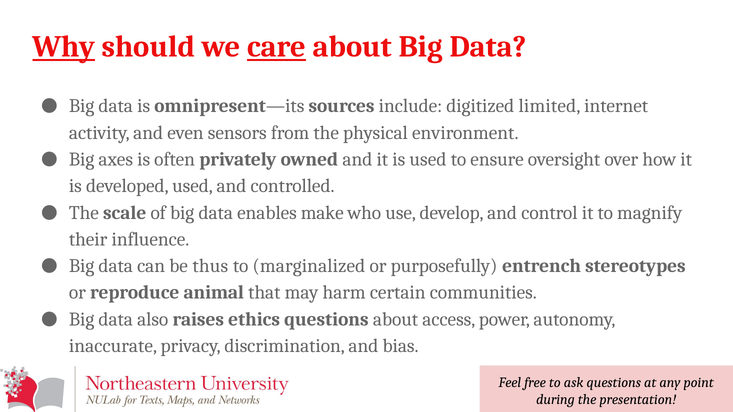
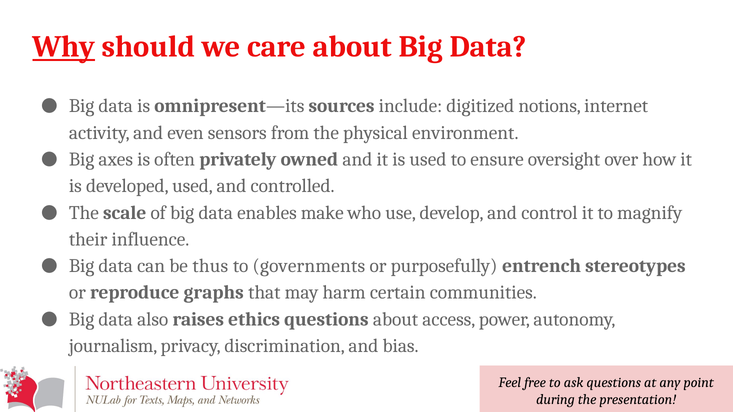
care underline: present -> none
limited: limited -> notions
marginalized: marginalized -> governments
animal: animal -> graphs
inaccurate: inaccurate -> journalism
